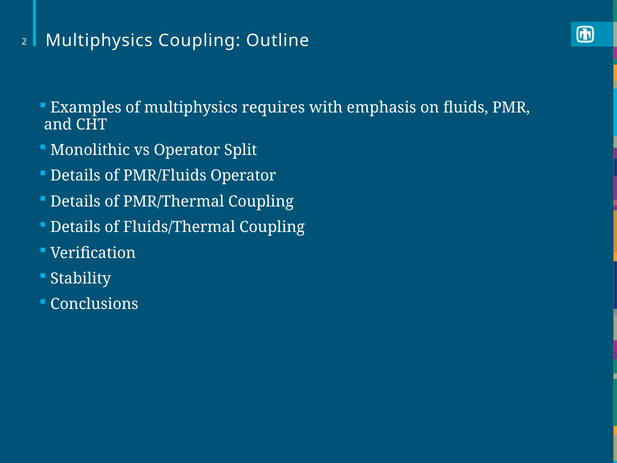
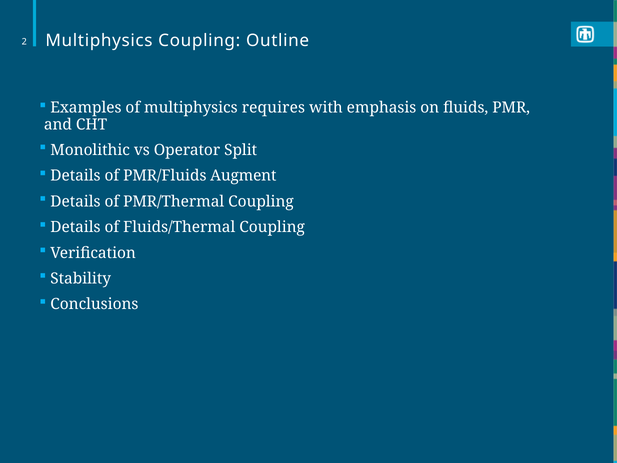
PMR/Fluids Operator: Operator -> Augment
